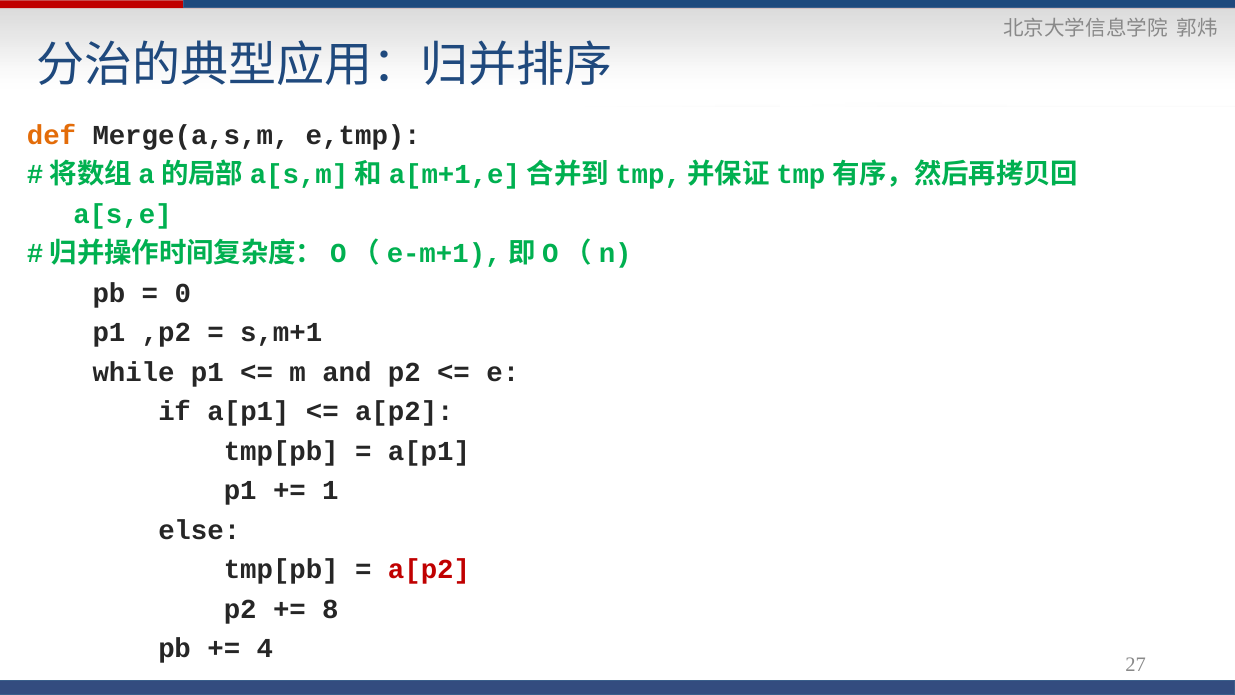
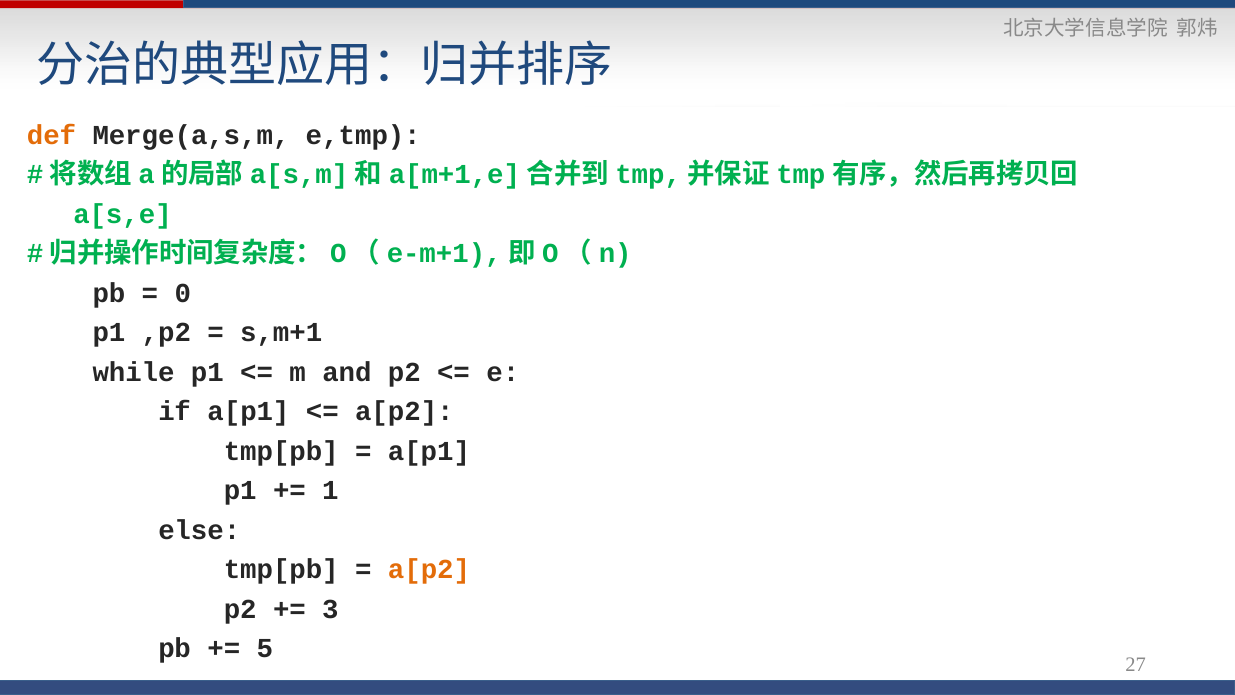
a[p2 at (429, 570) colour: red -> orange
8: 8 -> 3
4: 4 -> 5
